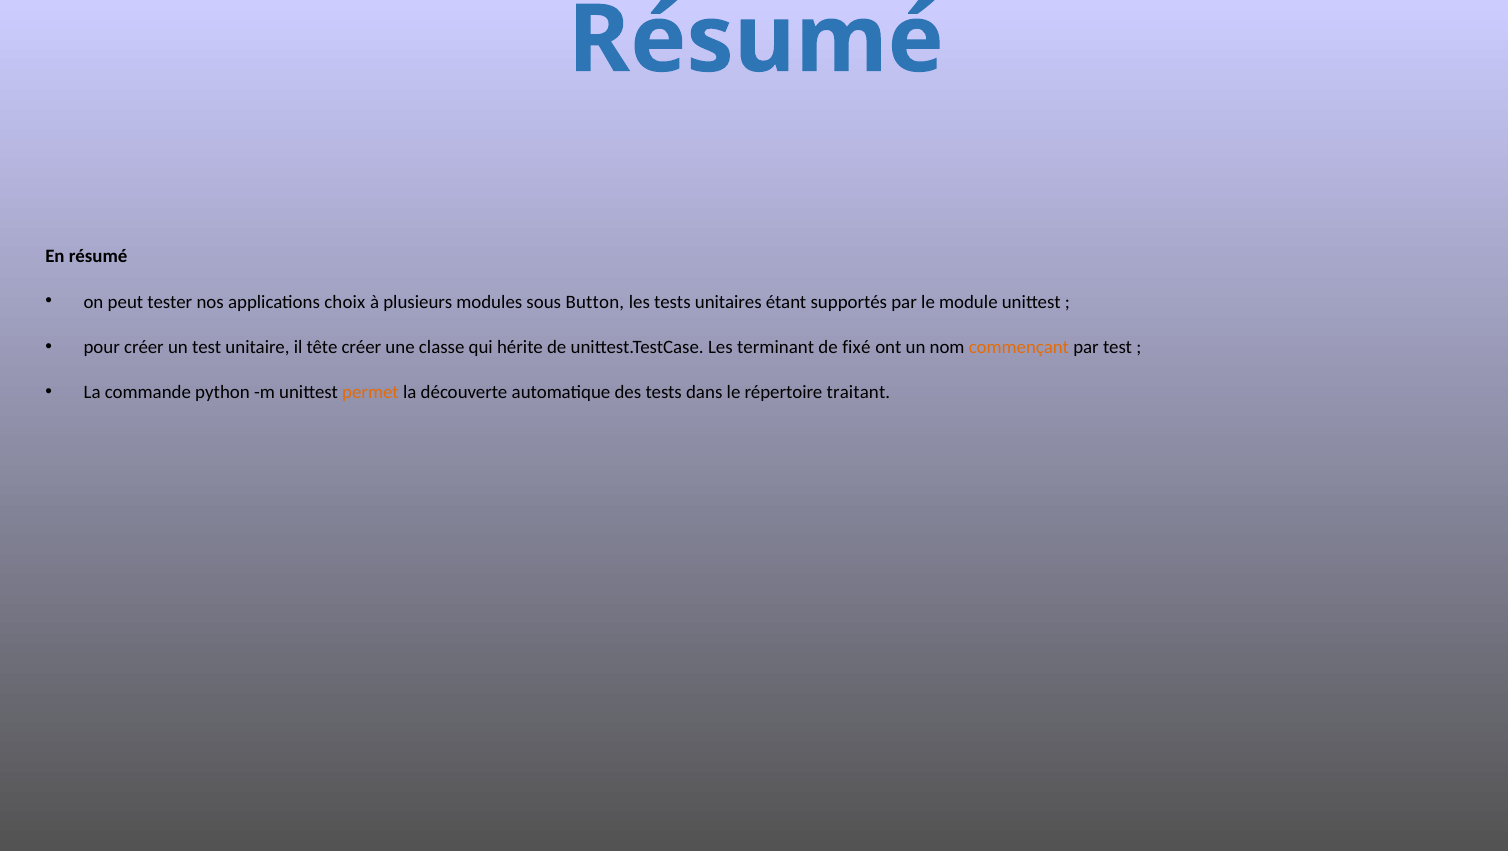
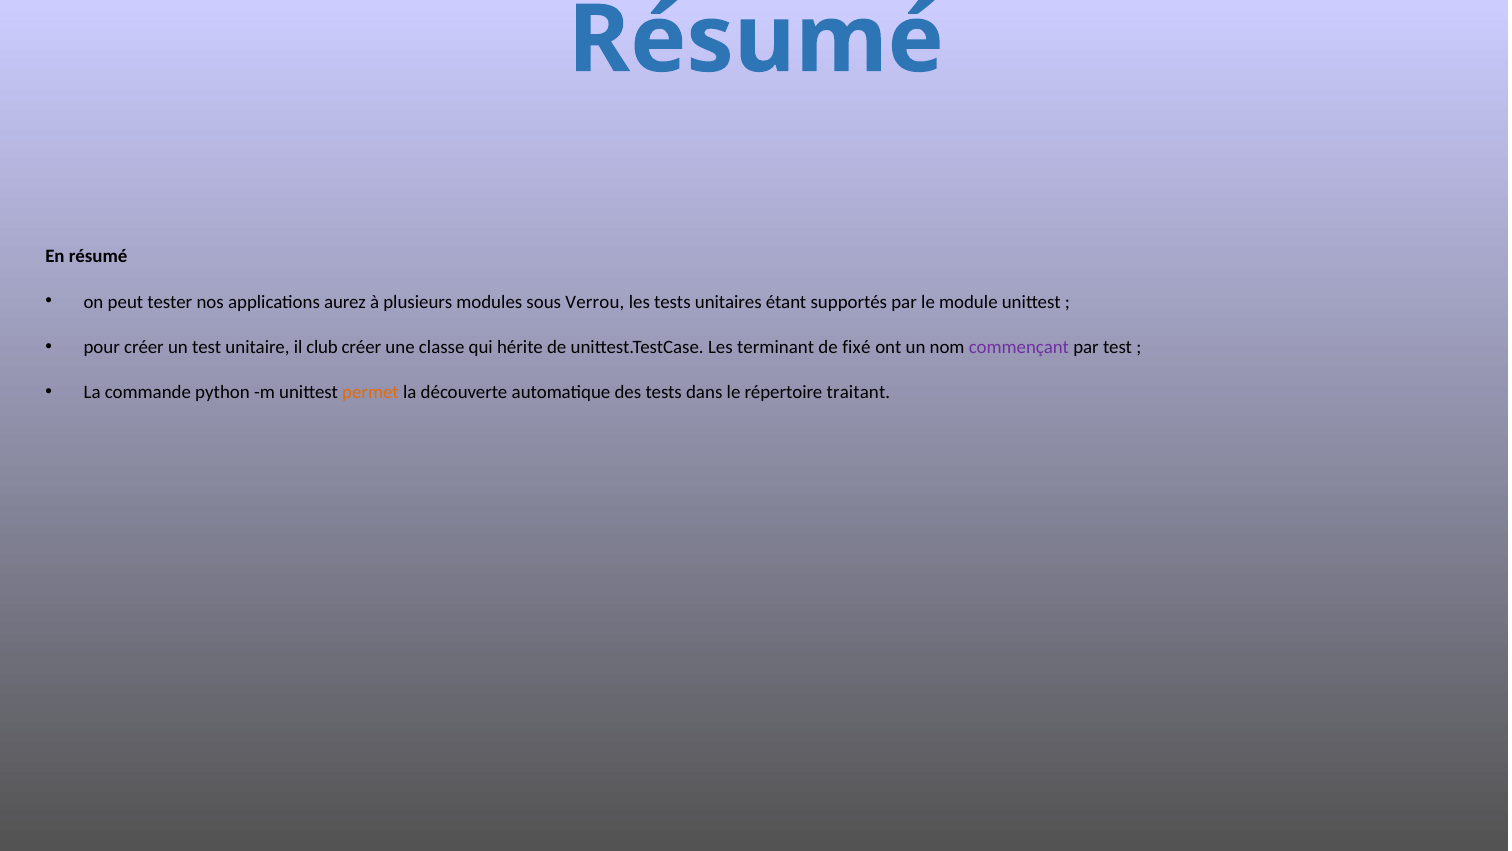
choix: choix -> aurez
Button: Button -> Verrou
tête: tête -> club
commençant colour: orange -> purple
